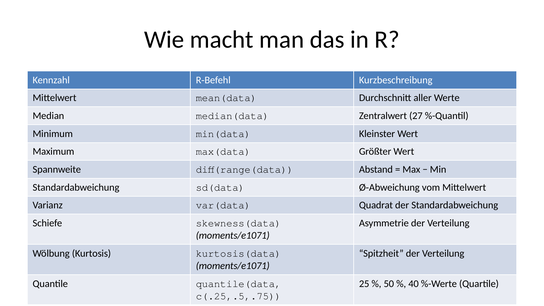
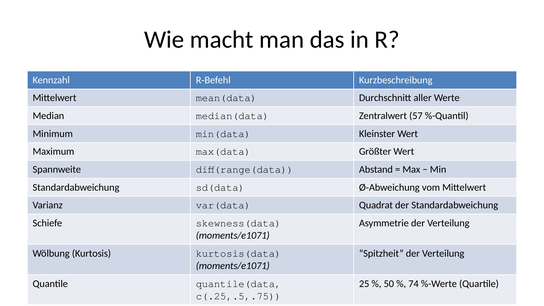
27: 27 -> 57
40: 40 -> 74
